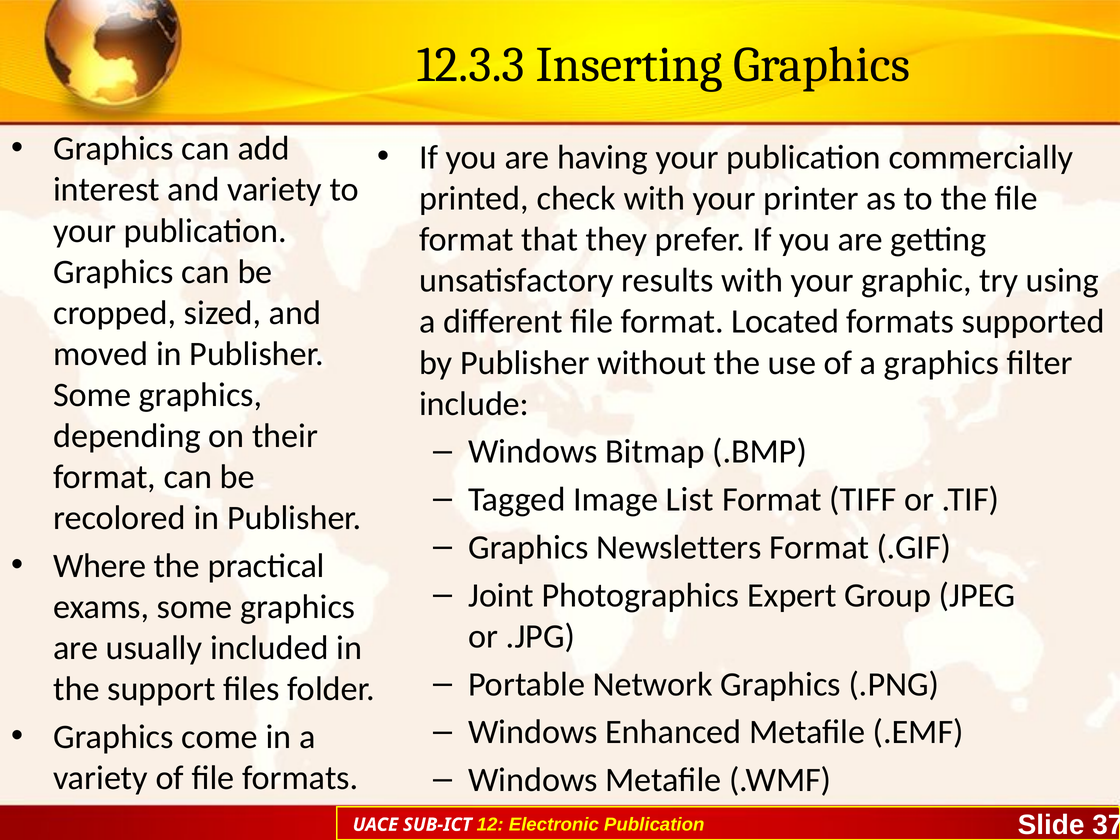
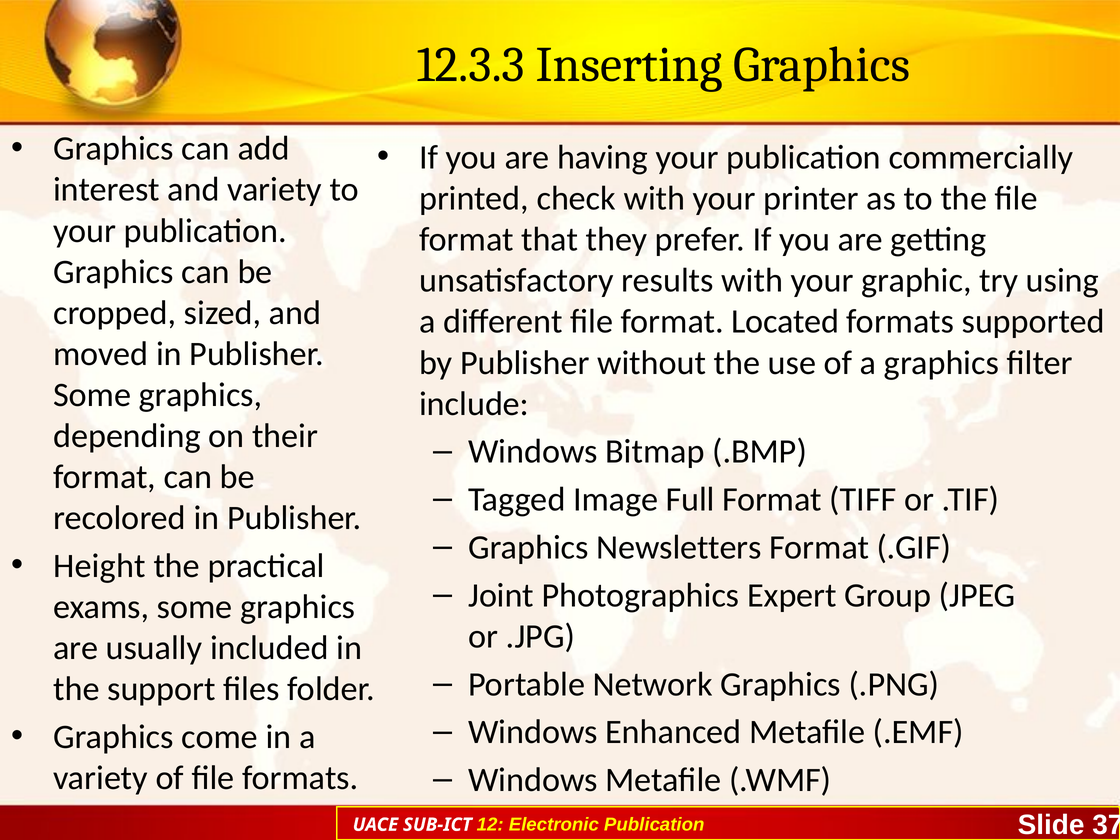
List: List -> Full
Where: Where -> Height
